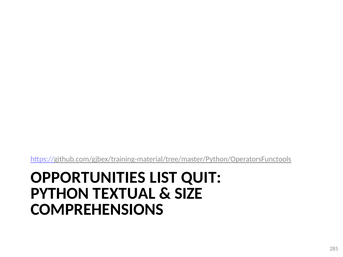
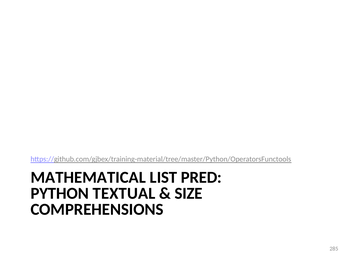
OPPORTUNITIES: OPPORTUNITIES -> MATHEMATICAL
QUIT: QUIT -> PRED
